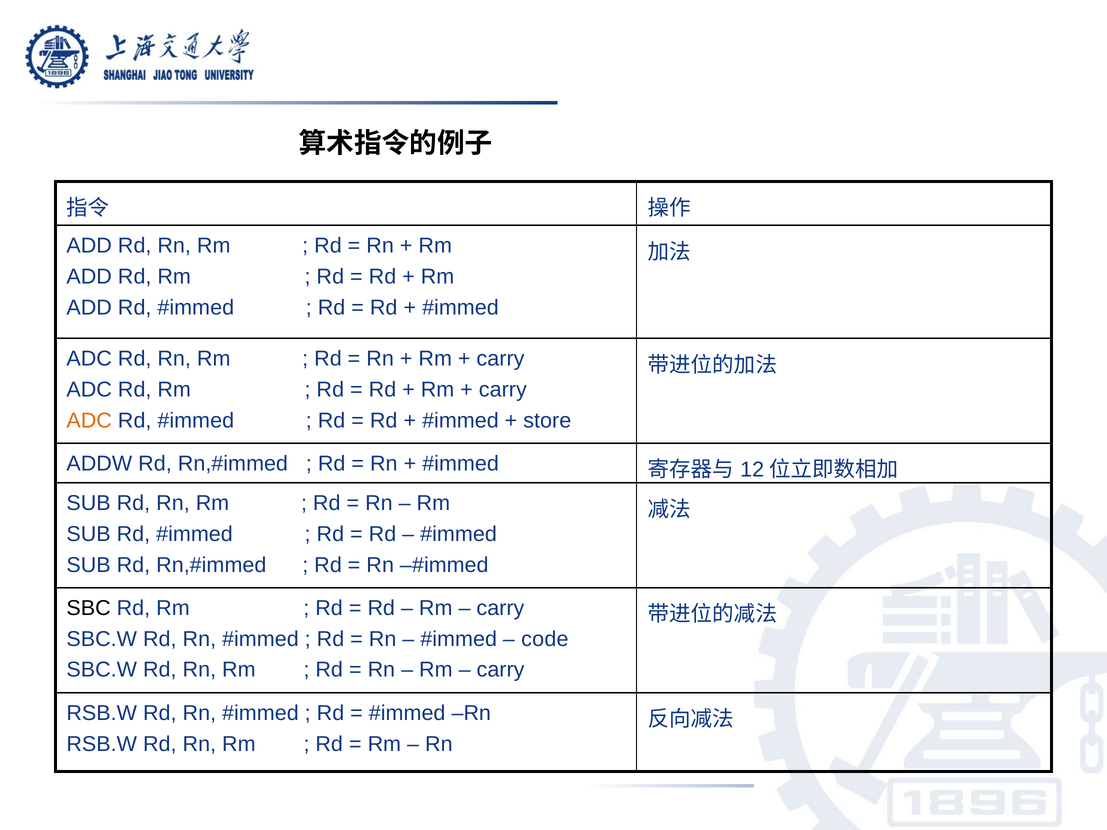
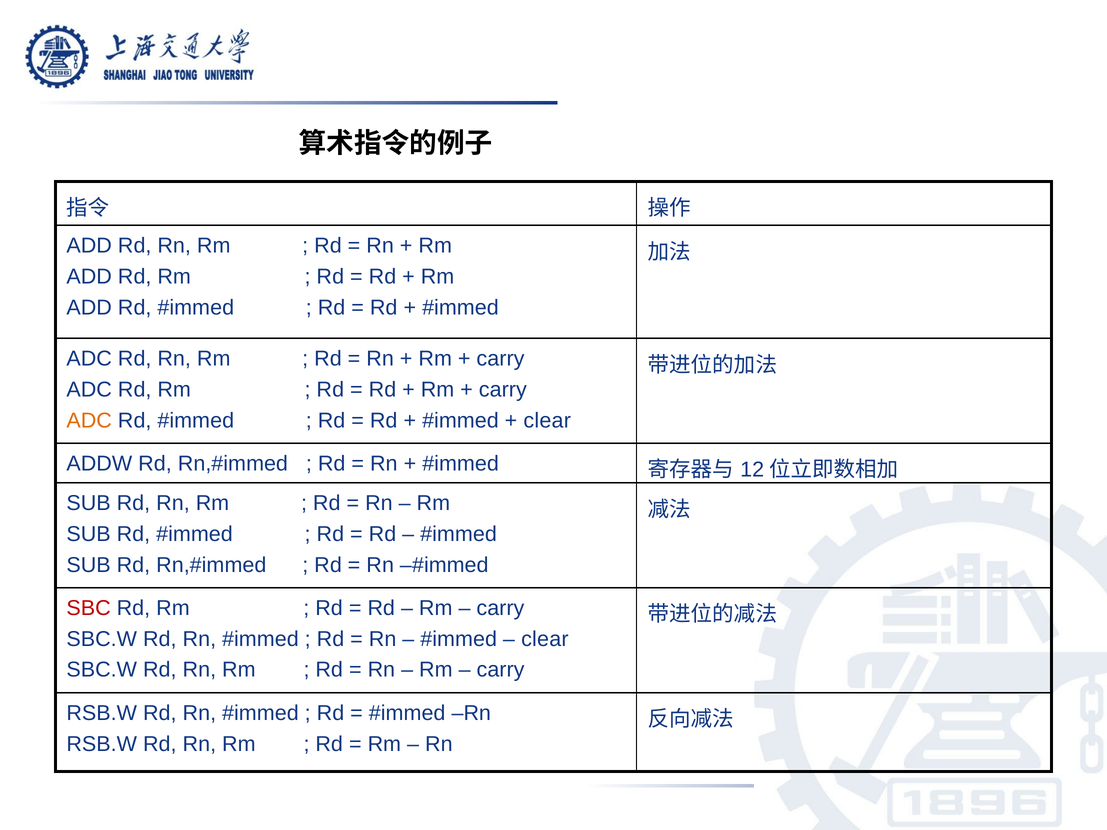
store at (547, 421): store -> clear
SBC colour: black -> red
code at (545, 639): code -> clear
